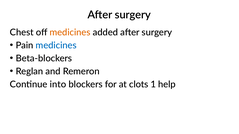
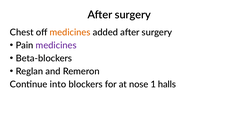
medicines at (56, 46) colour: blue -> purple
clots: clots -> nose
help: help -> halls
